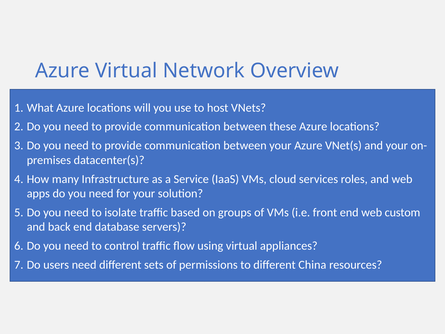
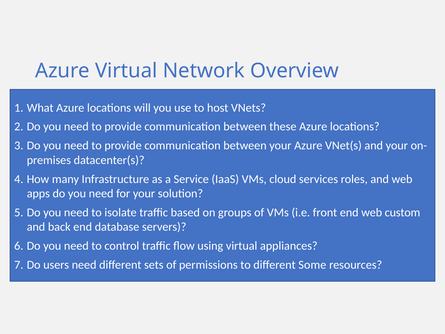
different China: China -> Some
